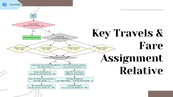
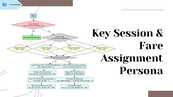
Travels: Travels -> Session
Relative: Relative -> Persona
